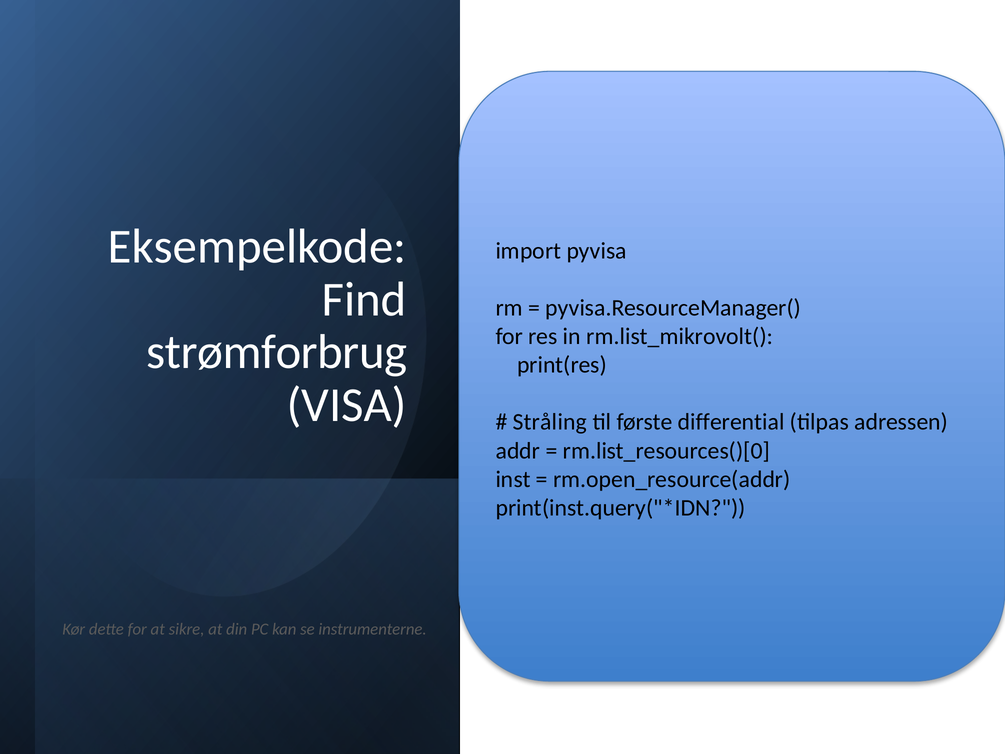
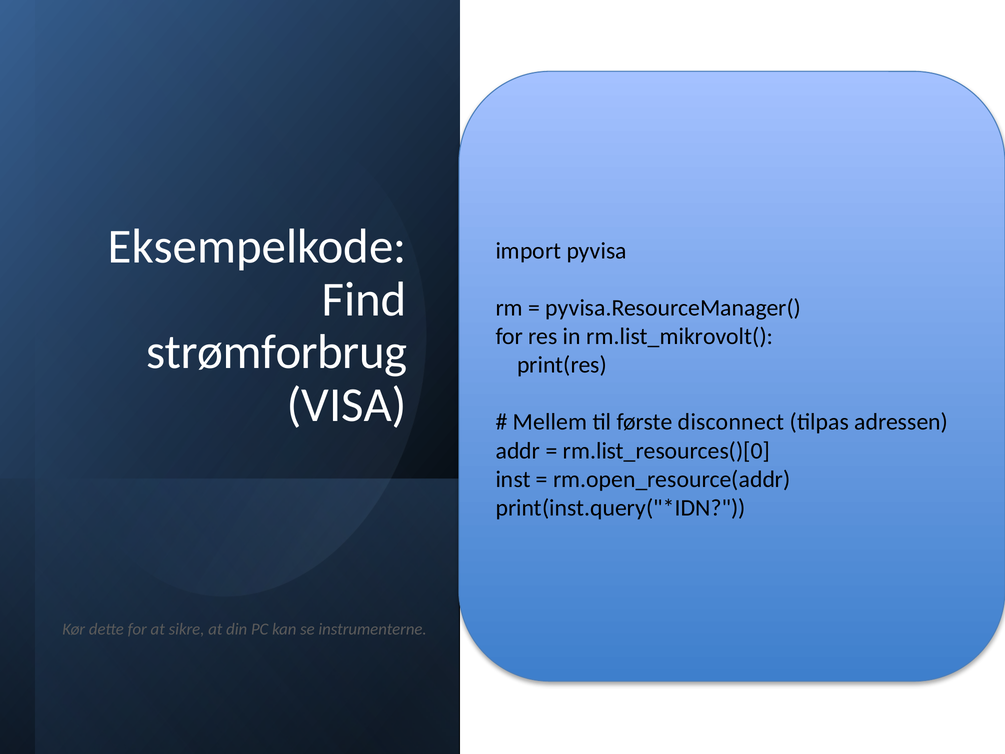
Stråling: Stråling -> Mellem
differential: differential -> disconnect
